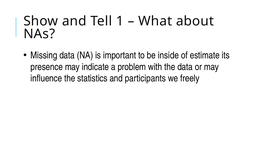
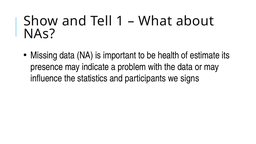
inside: inside -> health
freely: freely -> signs
